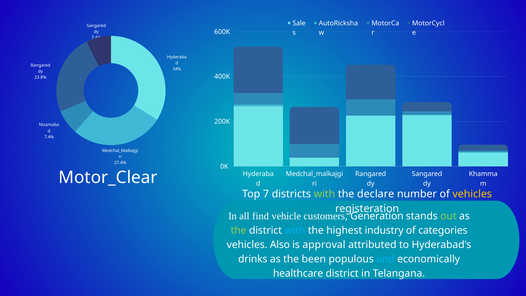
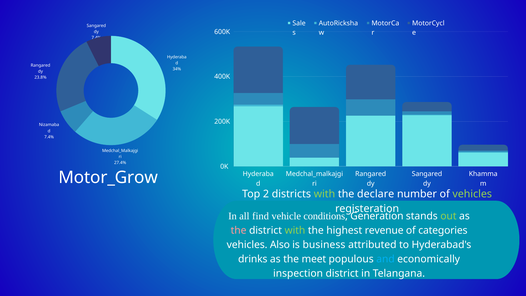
Motor_Clear: Motor_Clear -> Motor_Grow
7: 7 -> 2
vehicles at (472, 194) colour: yellow -> light green
customers: customers -> conditions
the at (239, 230) colour: light green -> pink
with at (295, 230) colour: light blue -> light green
industry: industry -> revenue
approval: approval -> business
been: been -> meet
healthcare: healthcare -> inspection
